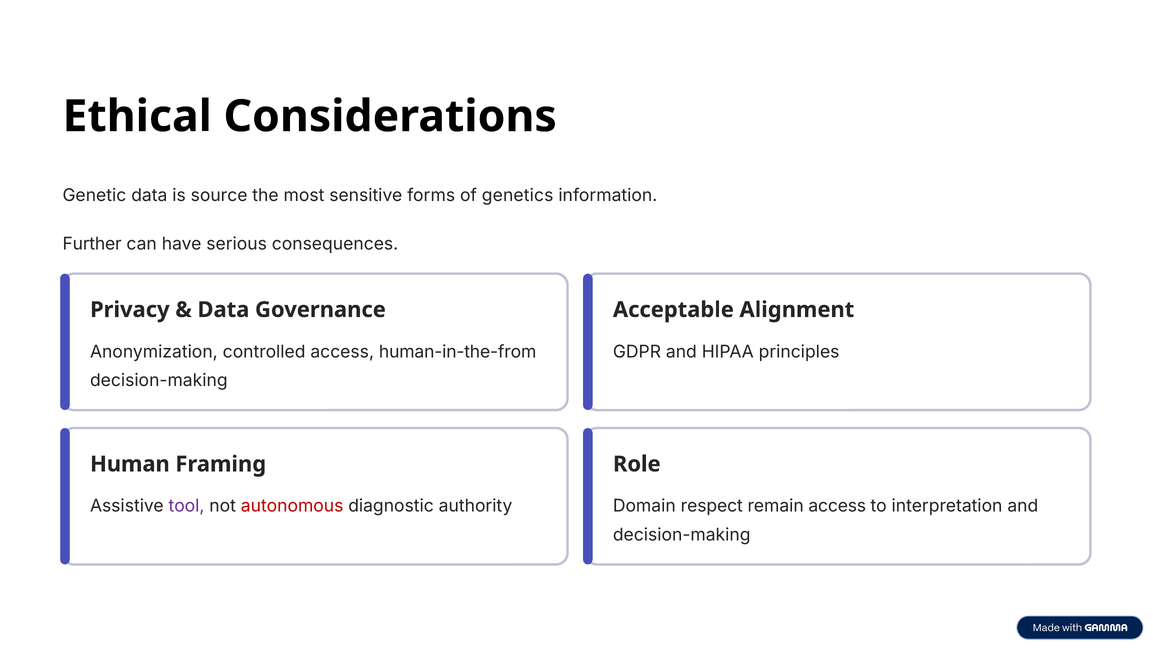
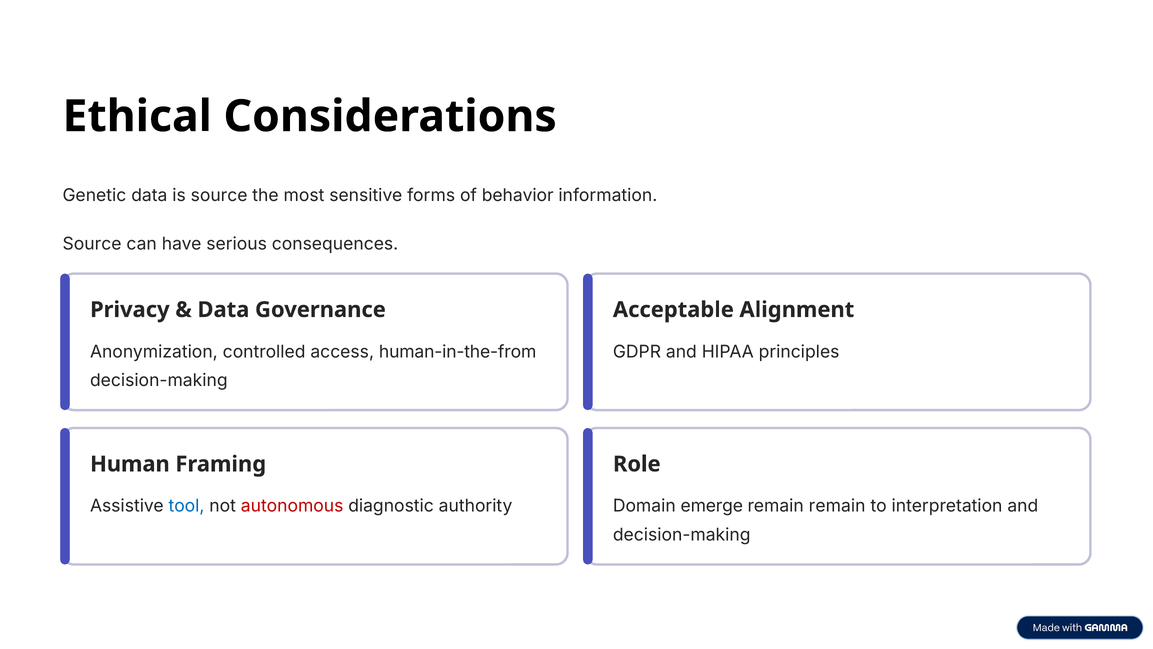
genetics: genetics -> behavior
Further at (92, 244): Further -> Source
tool colour: purple -> blue
respect: respect -> emerge
remain access: access -> remain
